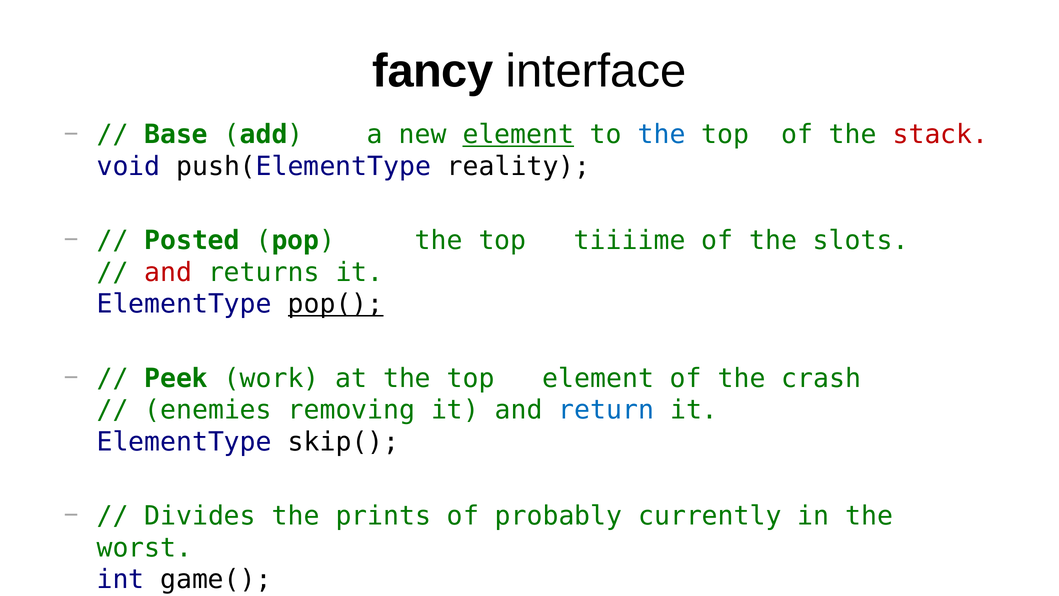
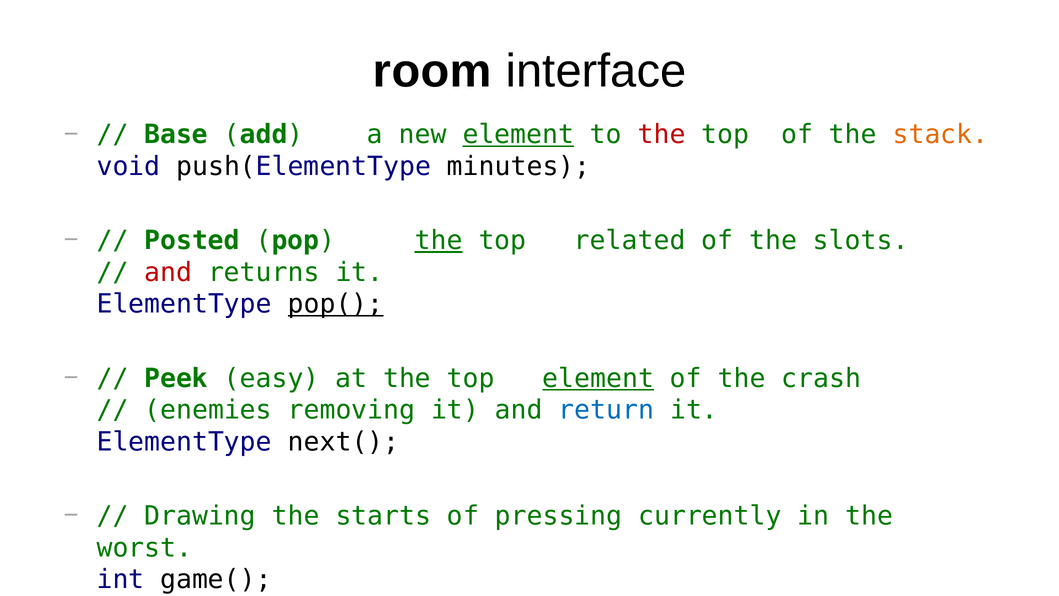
fancy: fancy -> room
the at (662, 135) colour: blue -> red
stack colour: red -> orange
reality: reality -> minutes
the at (439, 241) underline: none -> present
tiiiime: tiiiime -> related
work: work -> easy
element at (598, 378) underline: none -> present
skip(: skip( -> next(
Divides: Divides -> Drawing
prints: prints -> starts
probably: probably -> pressing
